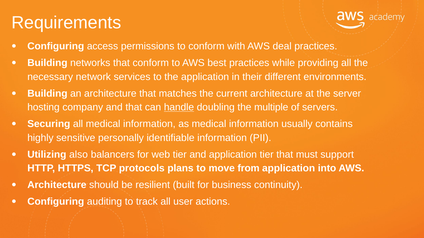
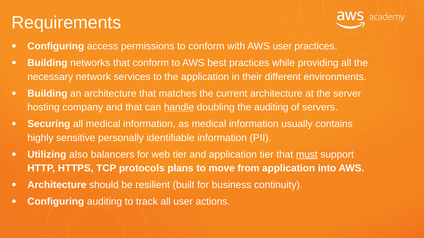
AWS deal: deal -> user
the multiple: multiple -> auditing
must underline: none -> present
